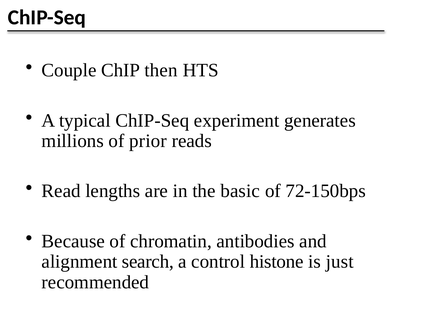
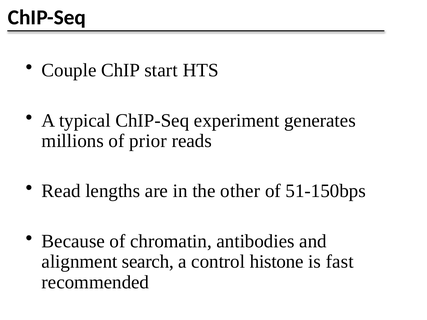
then: then -> start
basic: basic -> other
72-150bps: 72-150bps -> 51-150bps
just: just -> fast
